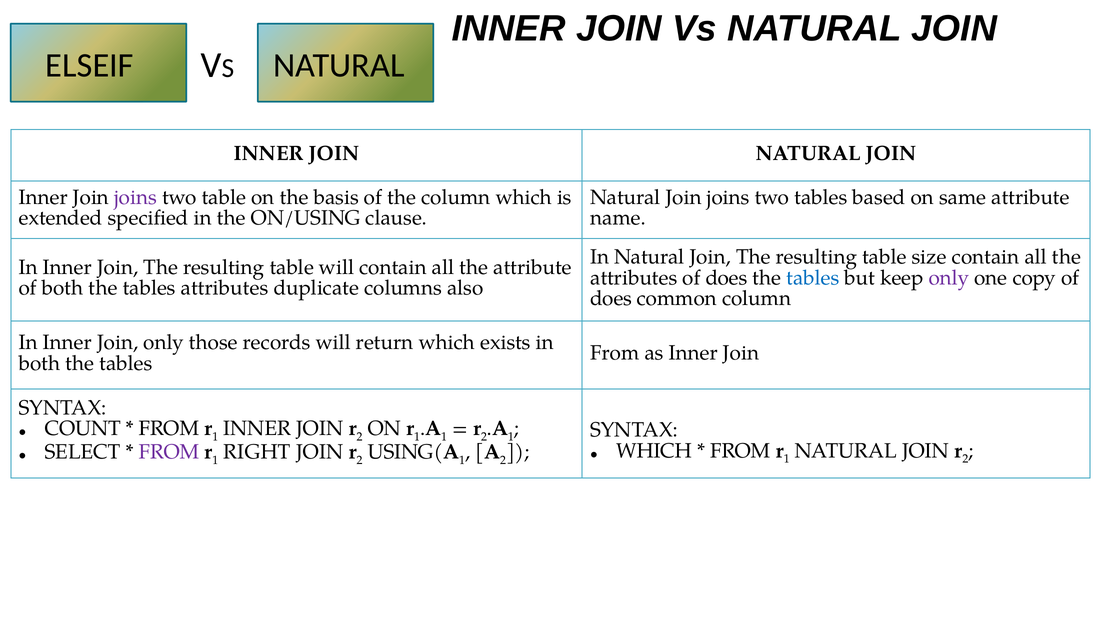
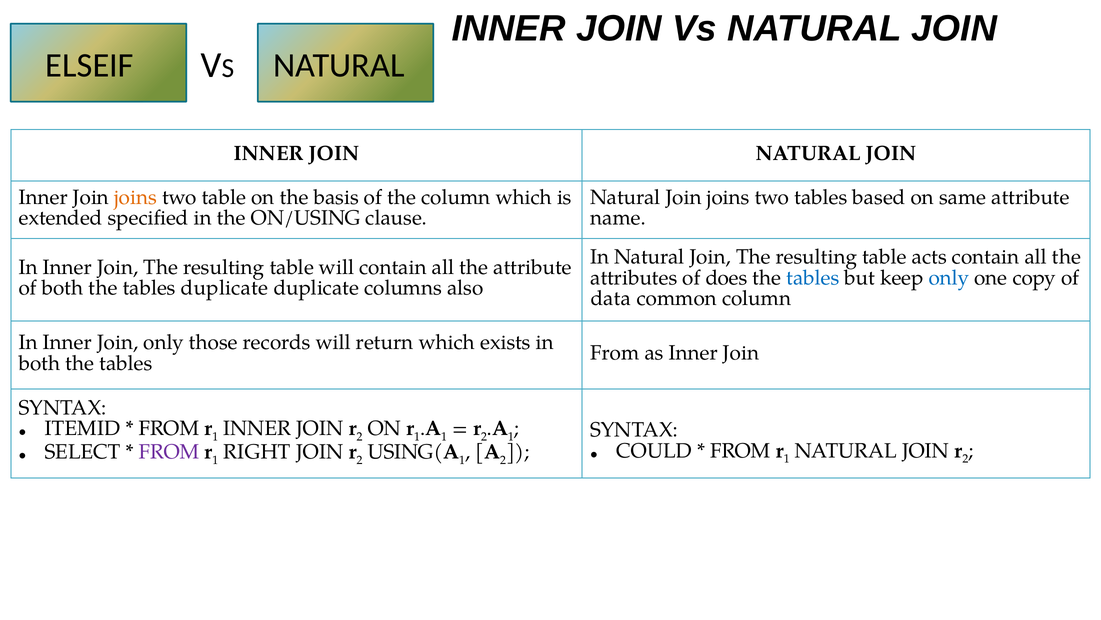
joins at (136, 197) colour: purple -> orange
size: size -> acts
only at (949, 277) colour: purple -> blue
tables attributes: attributes -> duplicate
does at (611, 298): does -> data
COUNT: COUNT -> ITEMID
WHICH at (654, 450): WHICH -> COULD
